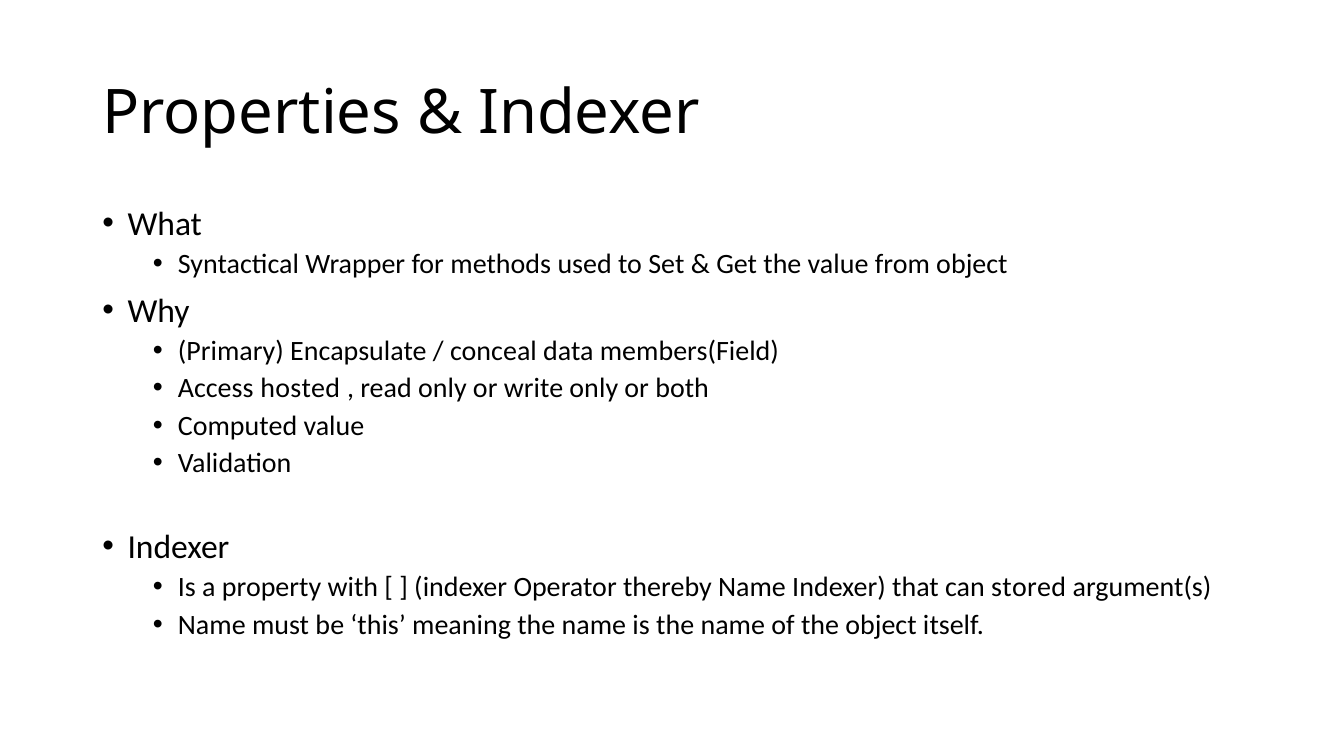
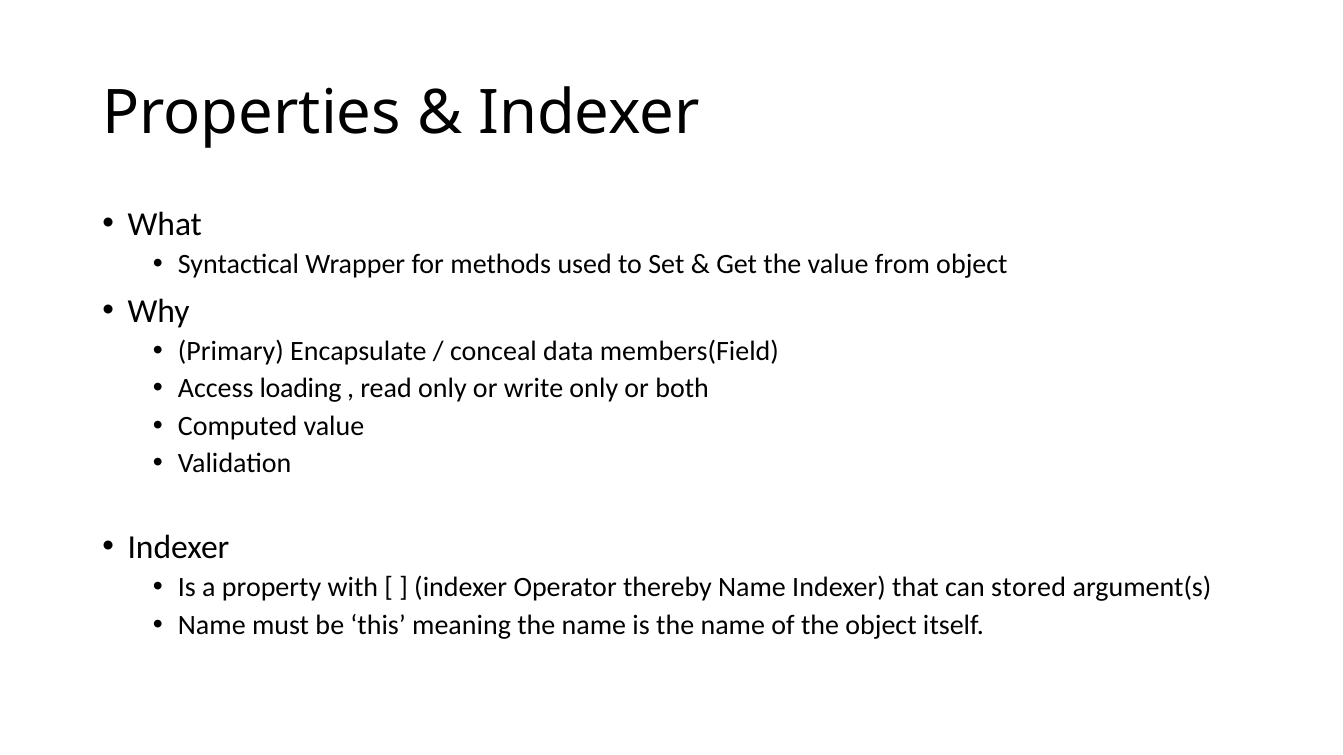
hosted: hosted -> loading
